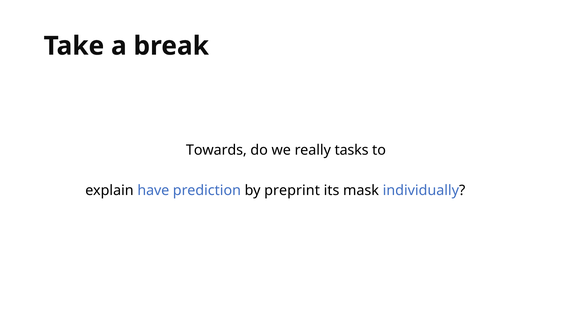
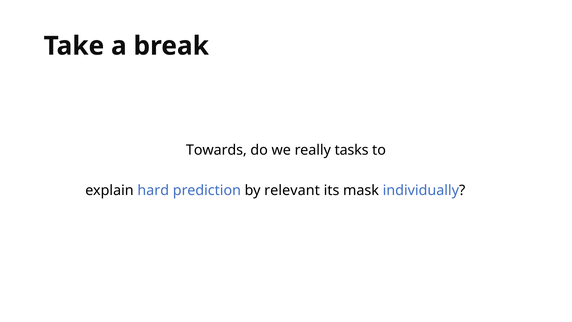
have: have -> hard
preprint: preprint -> relevant
